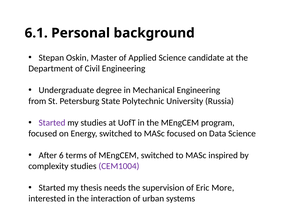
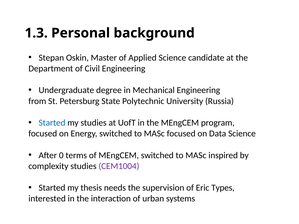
6.1: 6.1 -> 1.3
Started at (52, 123) colour: purple -> blue
6: 6 -> 0
More: More -> Types
